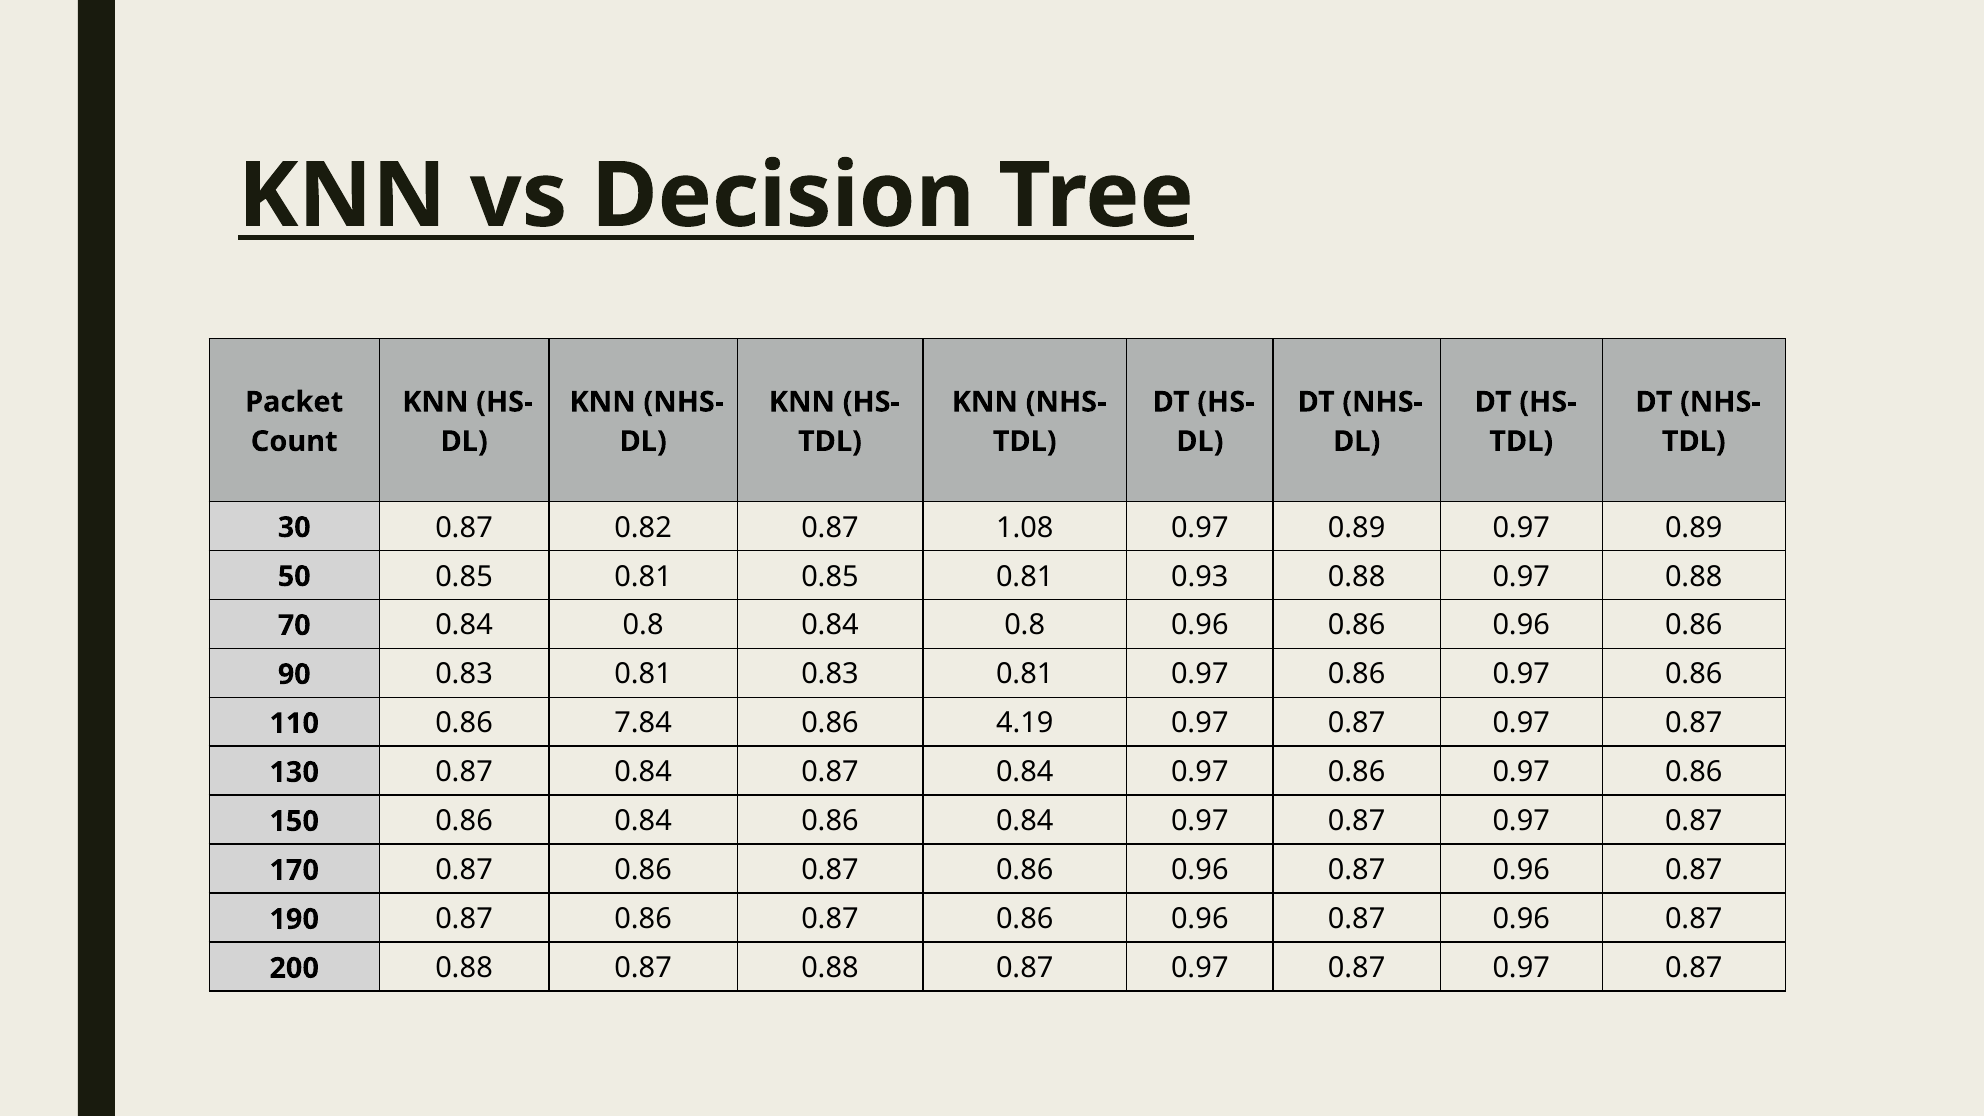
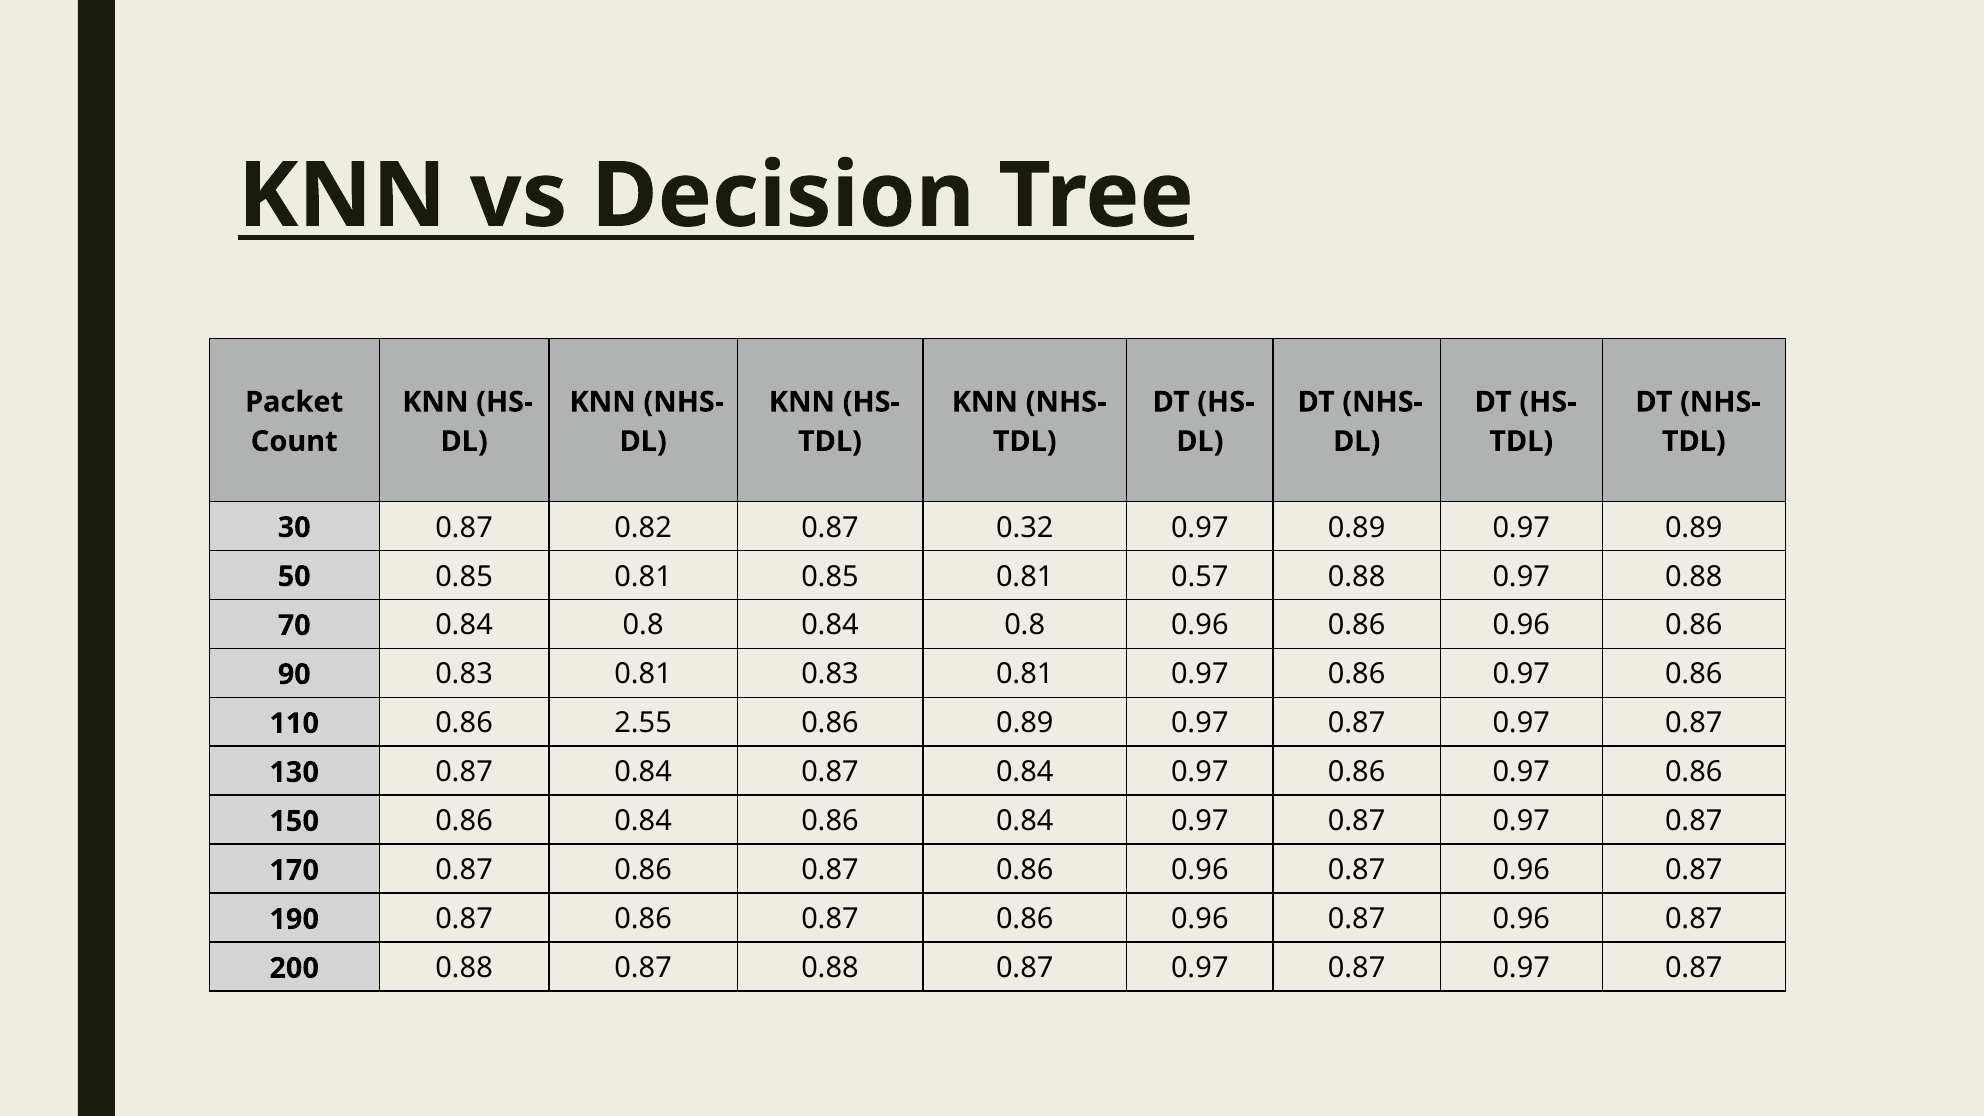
1.08: 1.08 -> 0.32
0.93: 0.93 -> 0.57
7.84: 7.84 -> 2.55
0.86 4.19: 4.19 -> 0.89
